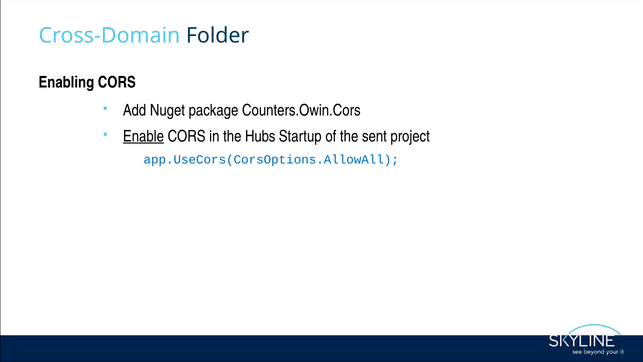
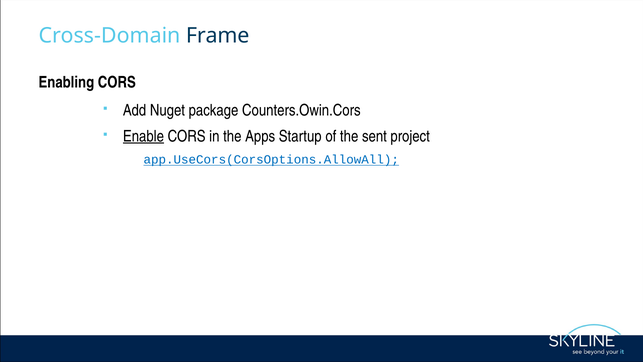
Folder: Folder -> Frame
Hubs: Hubs -> Apps
app.UseCors(CorsOptions.AllowAll underline: none -> present
